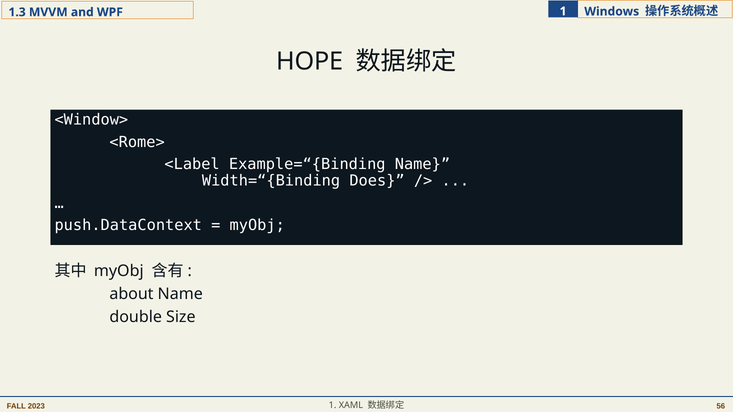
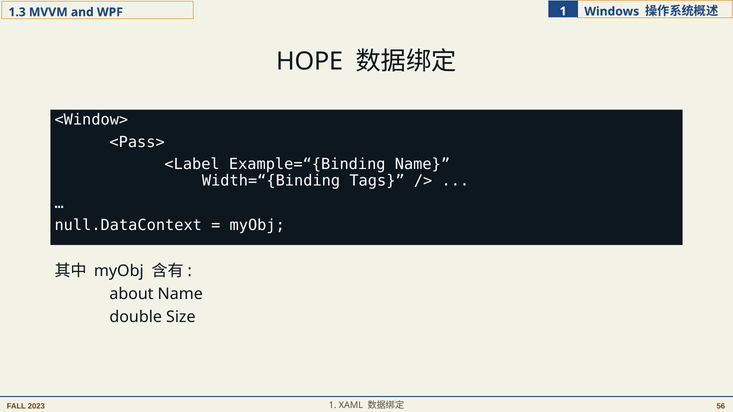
<Rome>: <Rome> -> <Pass>
Does: Does -> Tags
push.DataContext: push.DataContext -> null.DataContext
